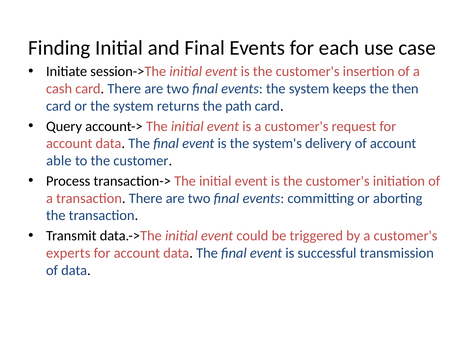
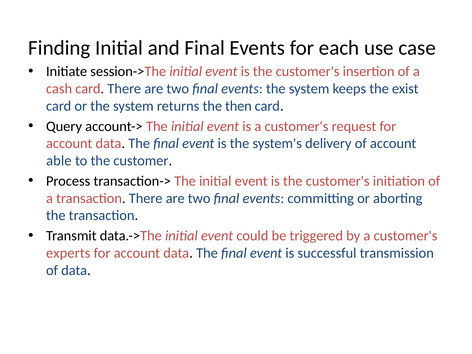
then: then -> exist
path: path -> then
